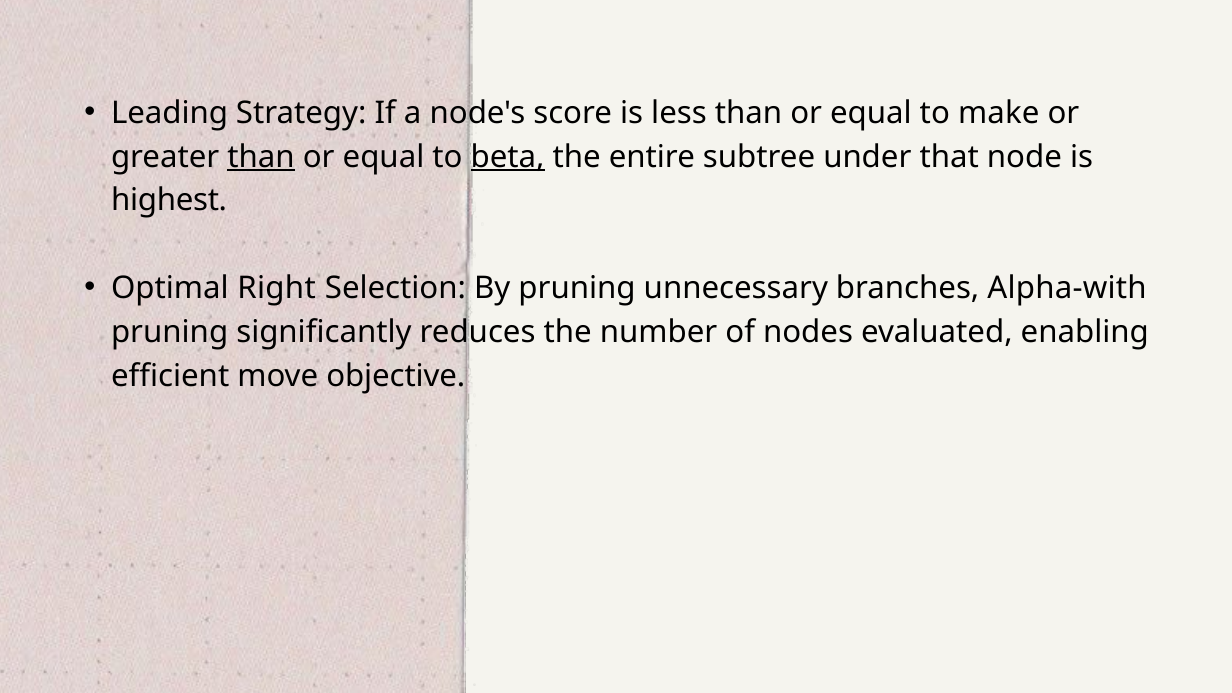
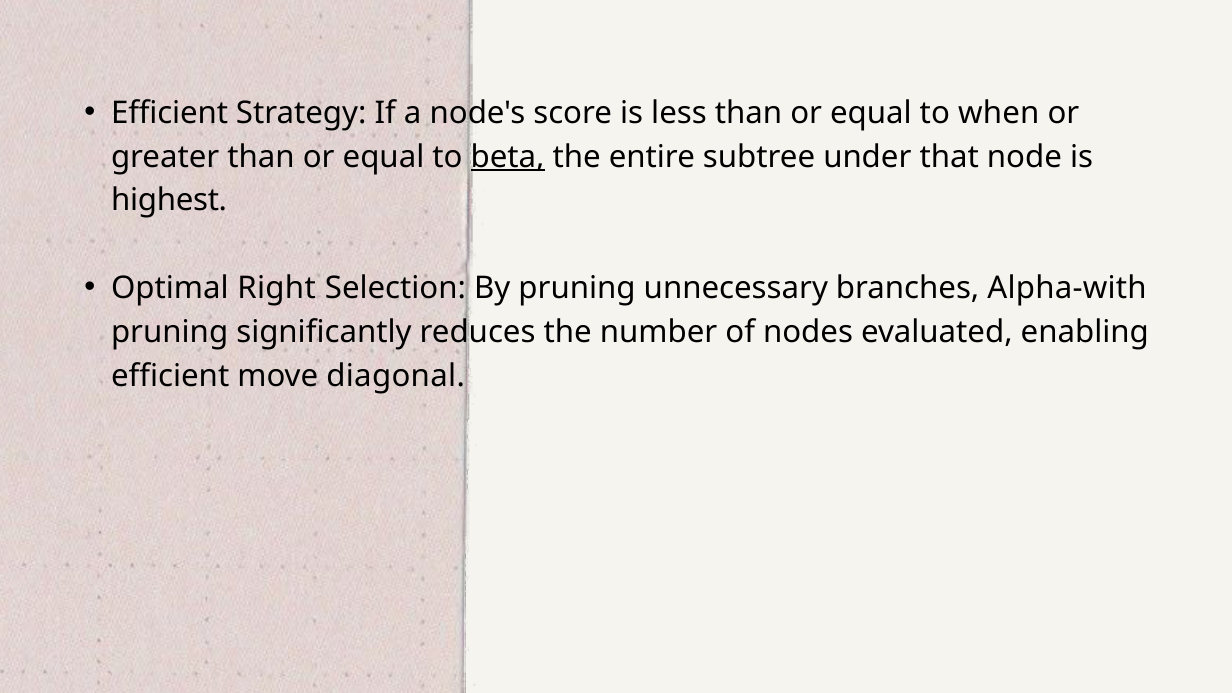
Leading at (170, 113): Leading -> Efficient
make: make -> when
than at (261, 157) underline: present -> none
objective: objective -> diagonal
